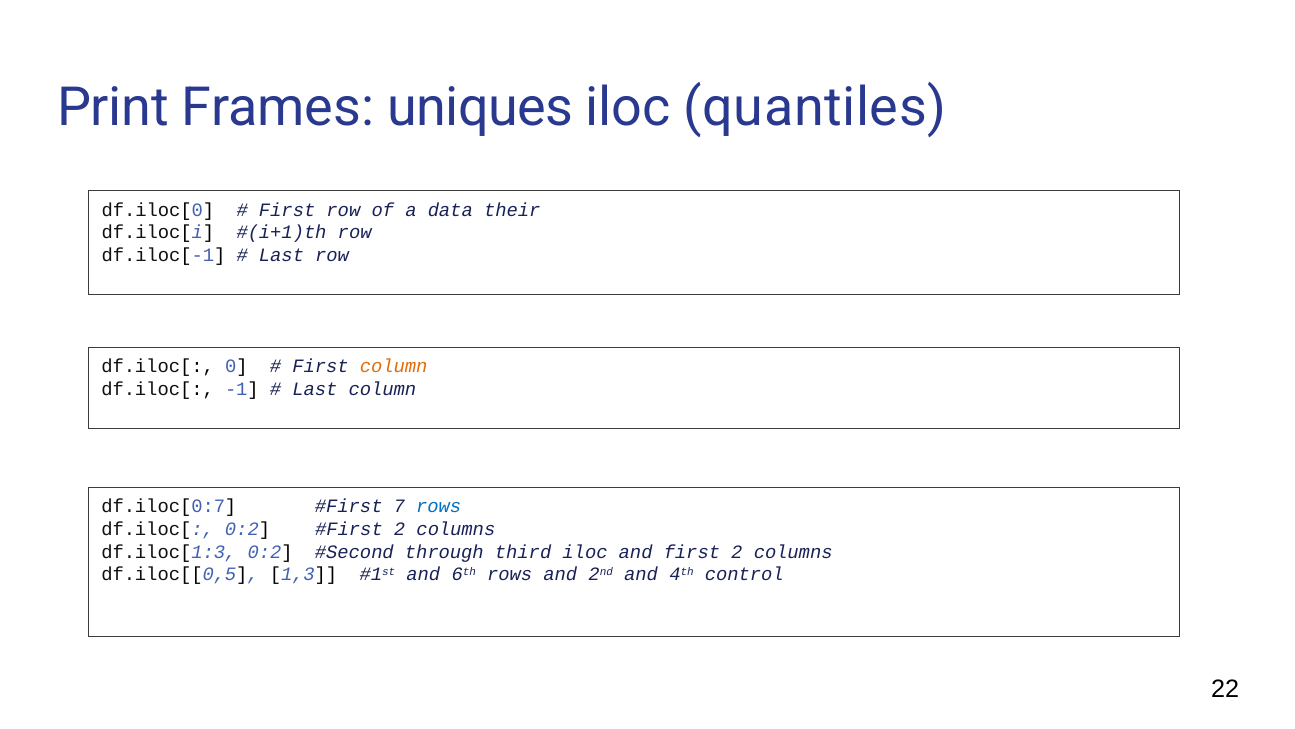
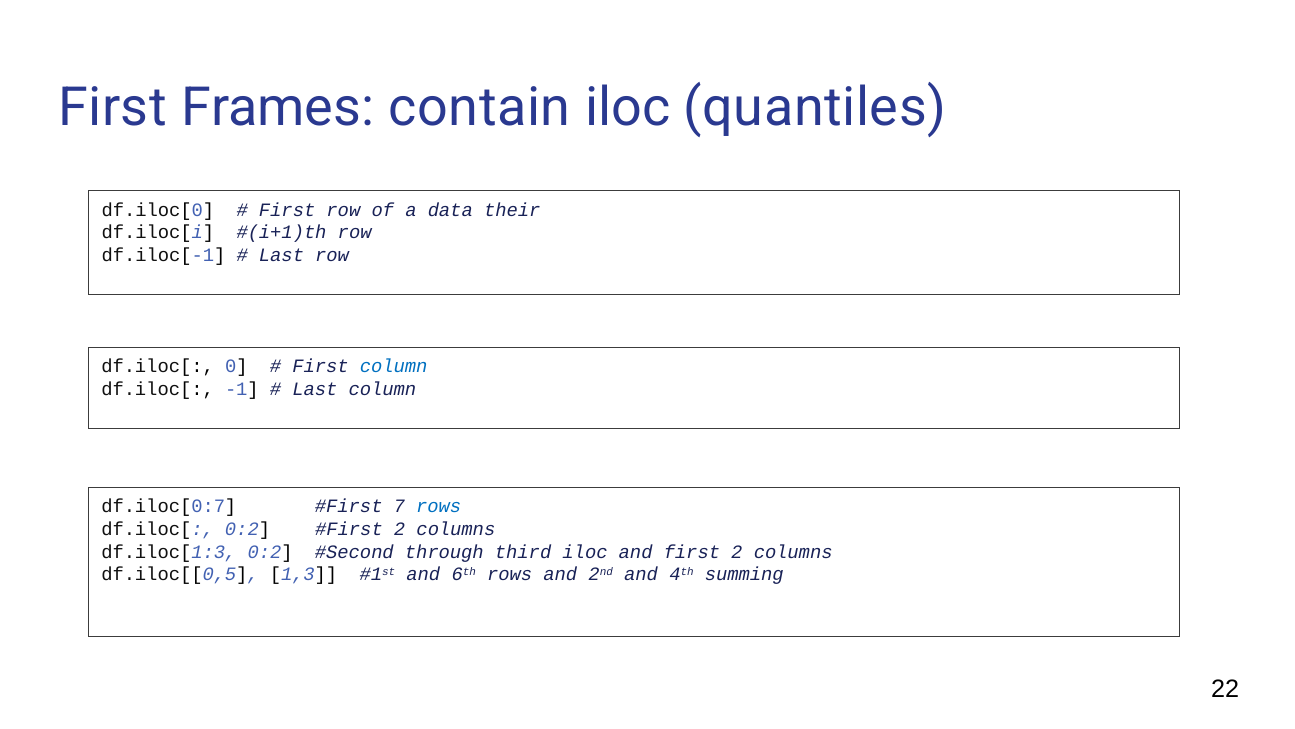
Print at (113, 107): Print -> First
uniques: uniques -> contain
column at (394, 366) colour: orange -> blue
control: control -> summing
